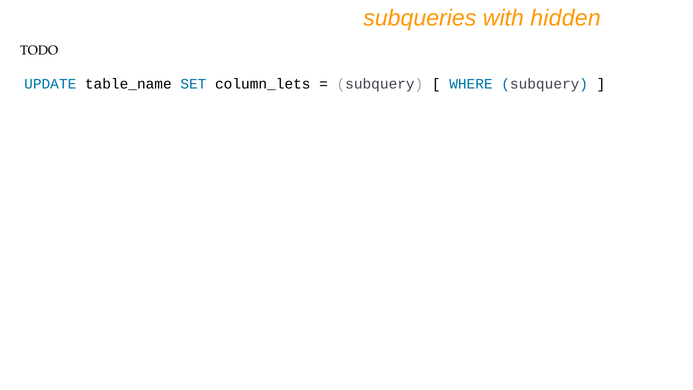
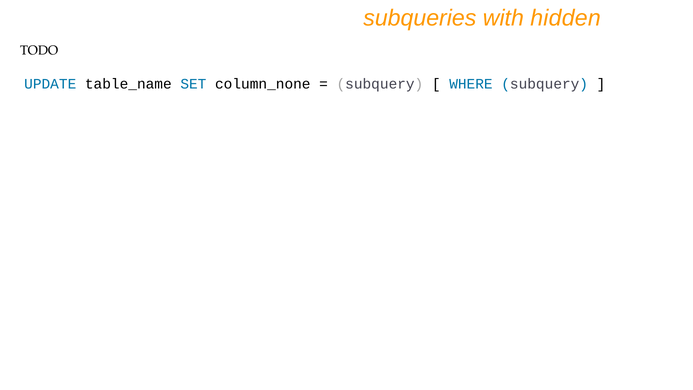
column_lets: column_lets -> column_none
